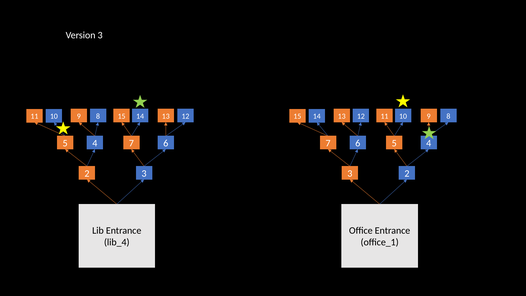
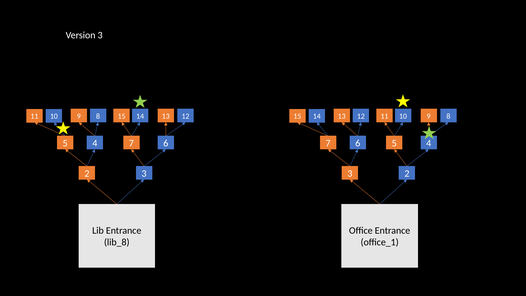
lib_4: lib_4 -> lib_8
